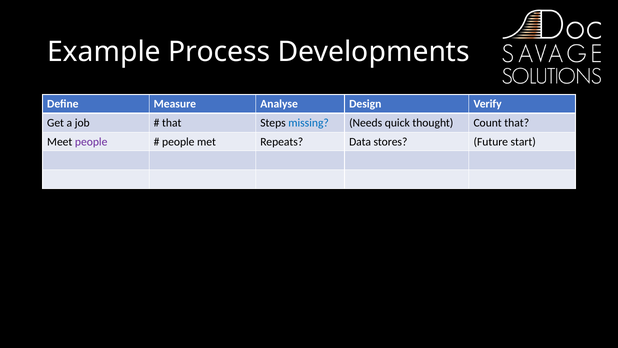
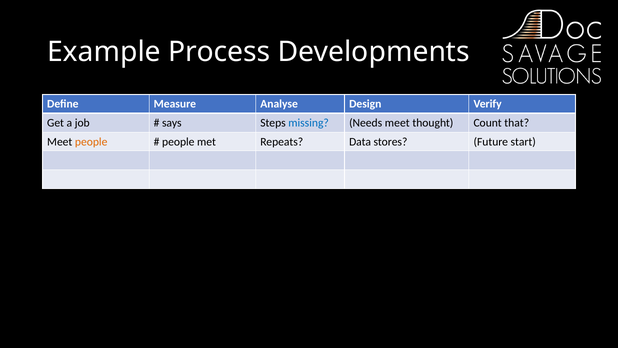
that at (172, 123): that -> says
Needs quick: quick -> meet
people at (91, 142) colour: purple -> orange
